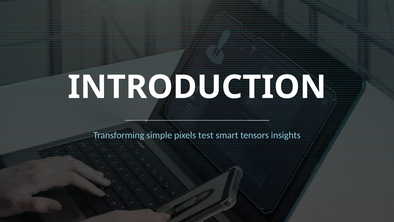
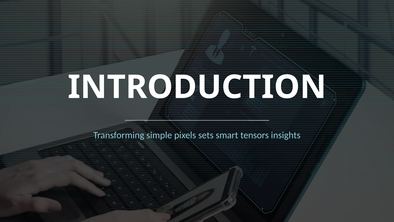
test: test -> sets
